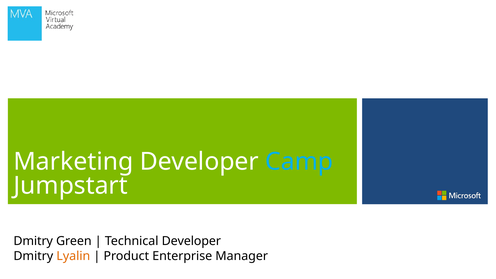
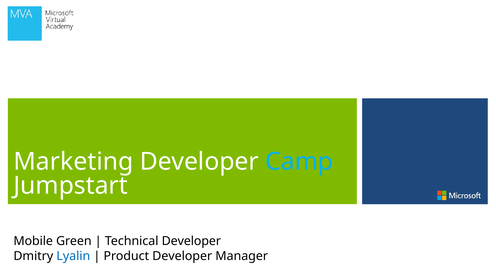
Dmitry at (33, 241): Dmitry -> Mobile
Lyalin colour: orange -> blue
Product Enterprise: Enterprise -> Developer
